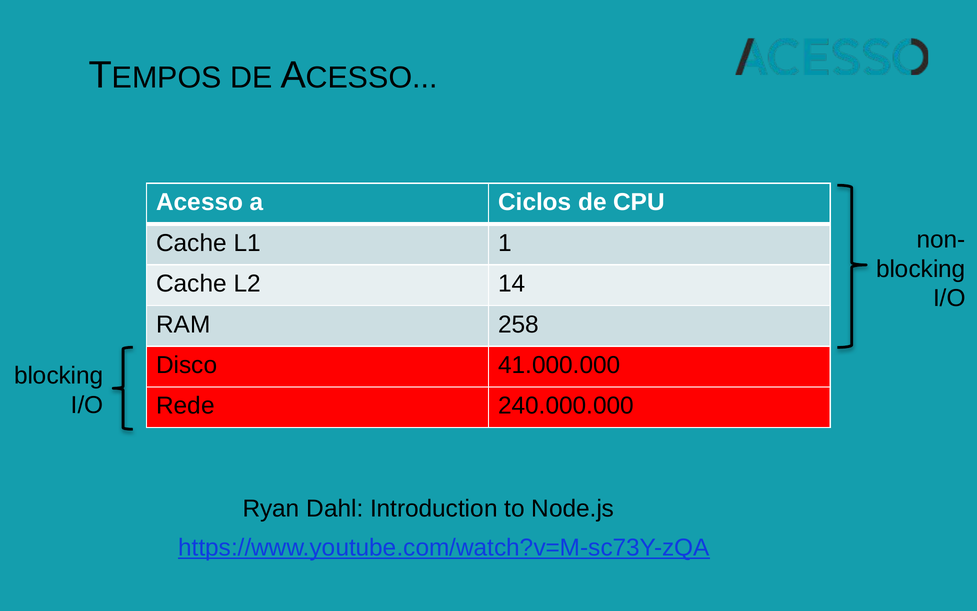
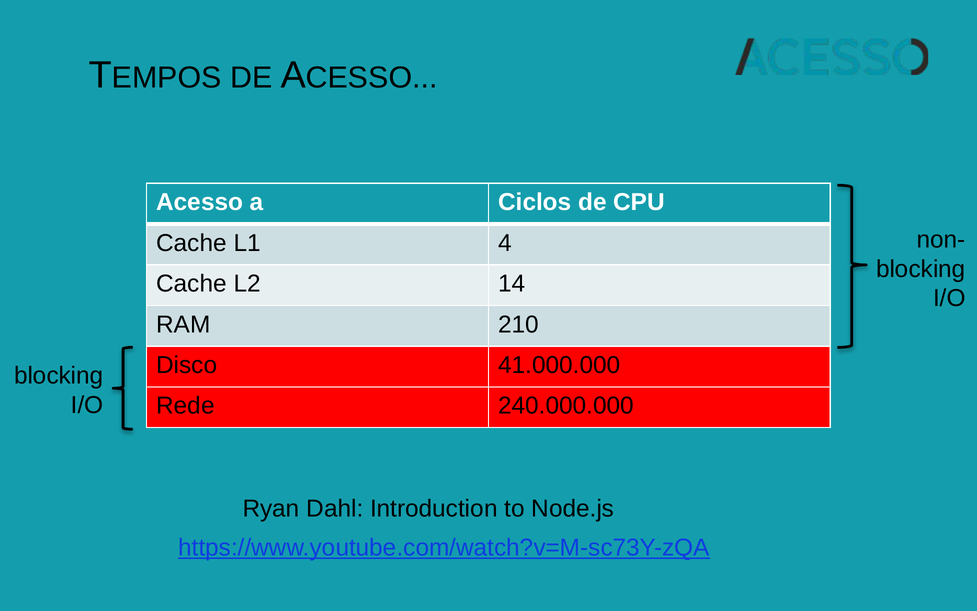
1: 1 -> 4
258: 258 -> 210
